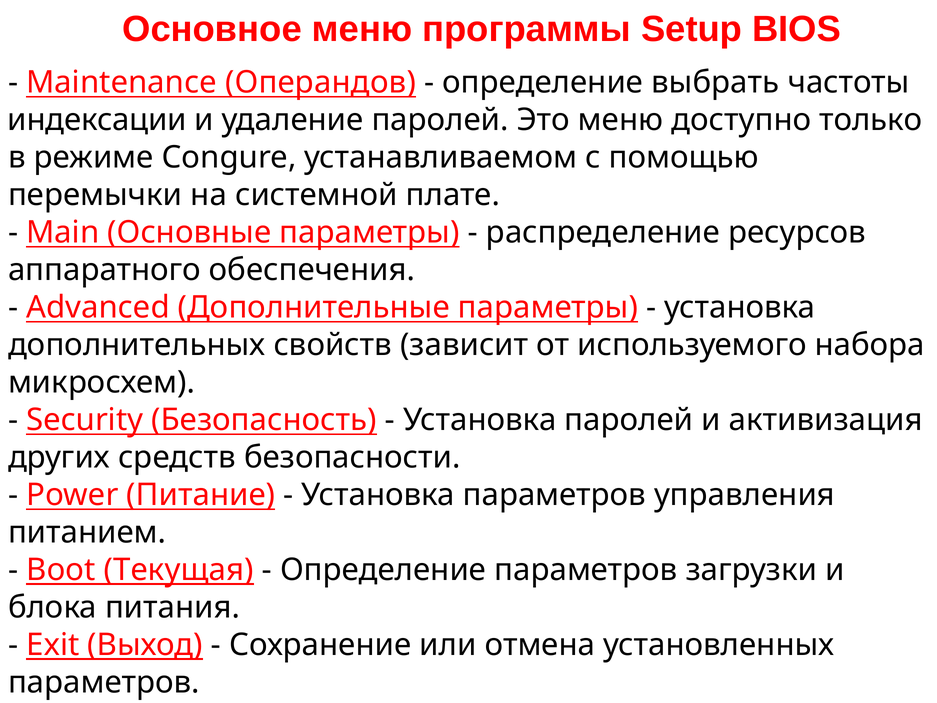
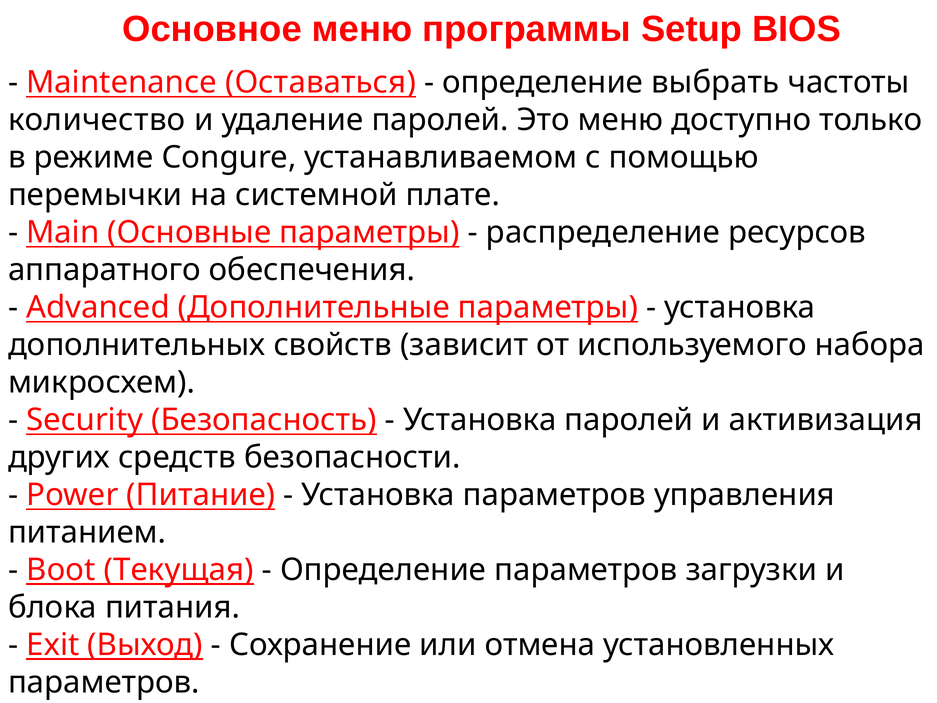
Операндов: Операндов -> Оставаться
индексации: индексации -> количество
